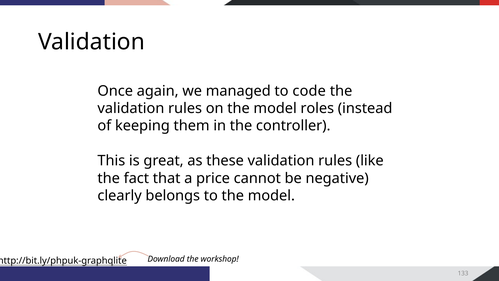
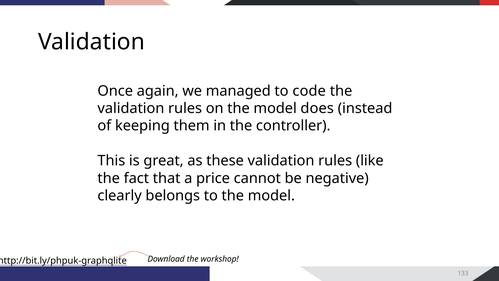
roles: roles -> does
